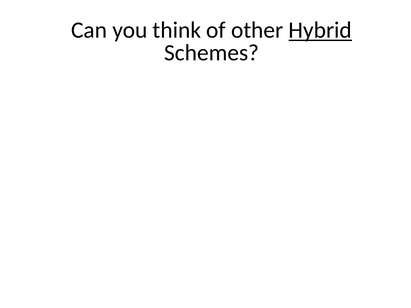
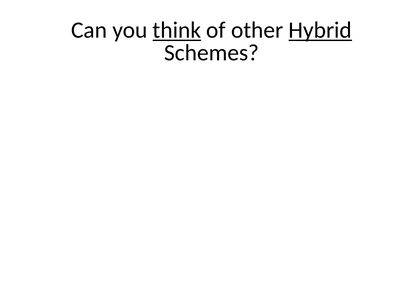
think underline: none -> present
